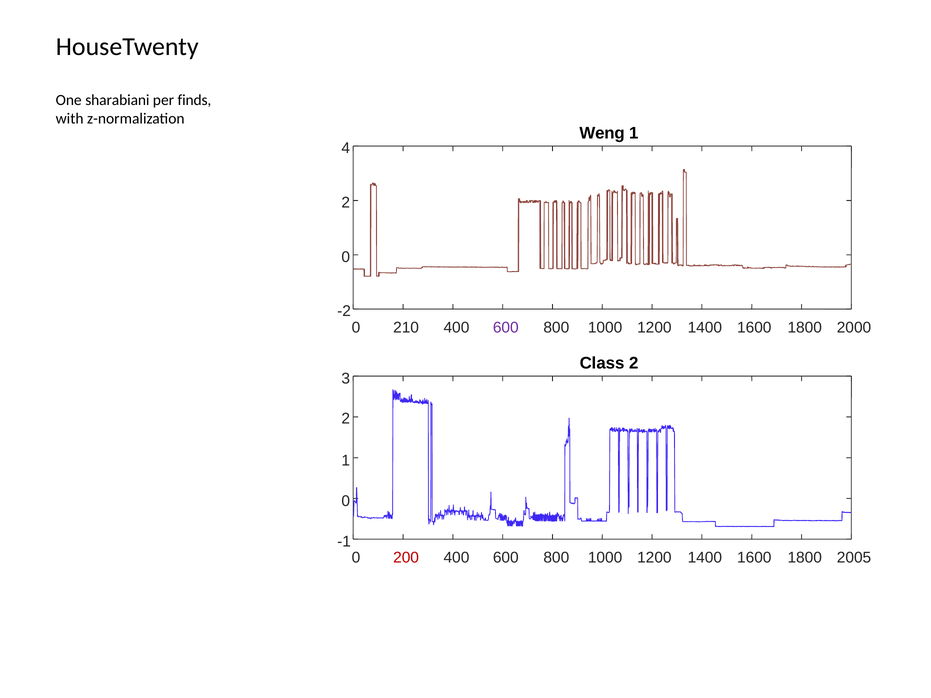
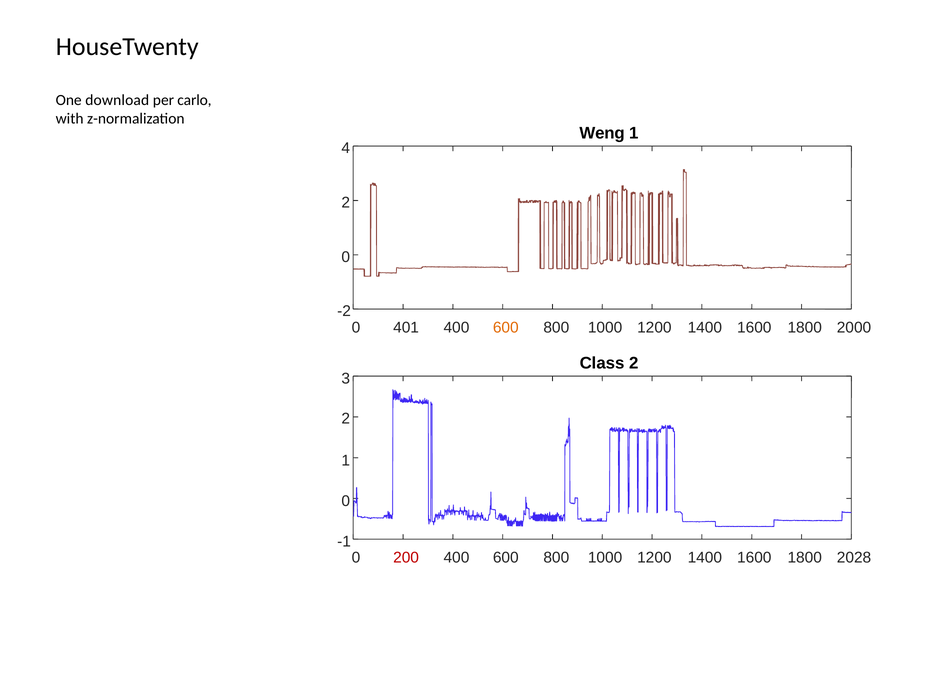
sharabiani: sharabiani -> download
finds: finds -> carlo
210: 210 -> 401
600 at (506, 328) colour: purple -> orange
2005: 2005 -> 2028
